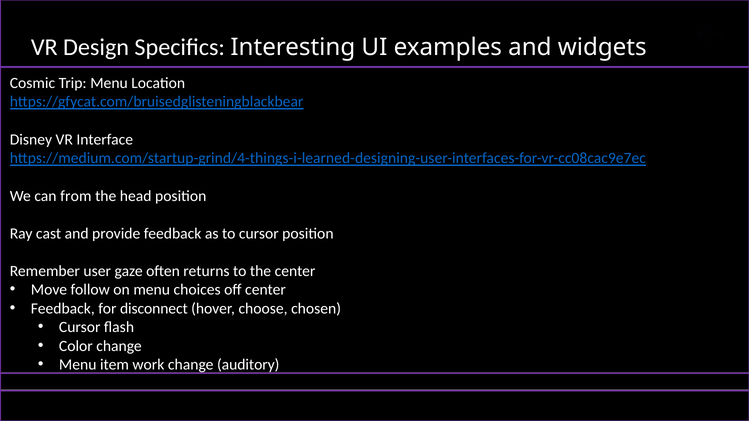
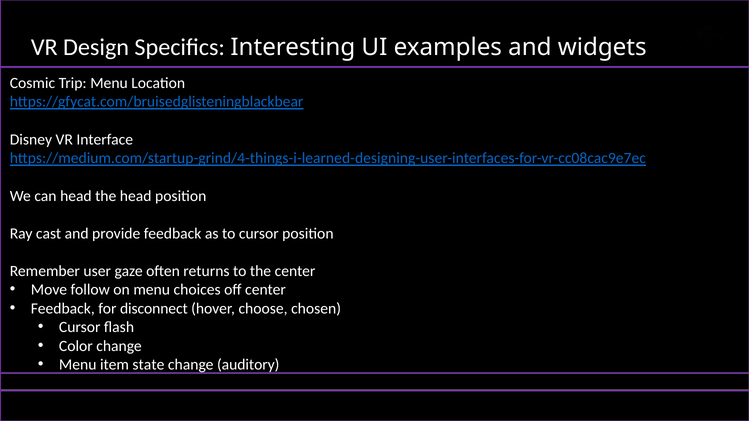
can from: from -> head
work: work -> state
